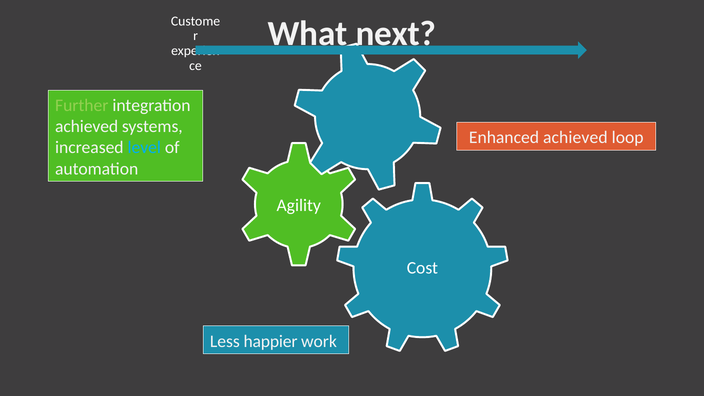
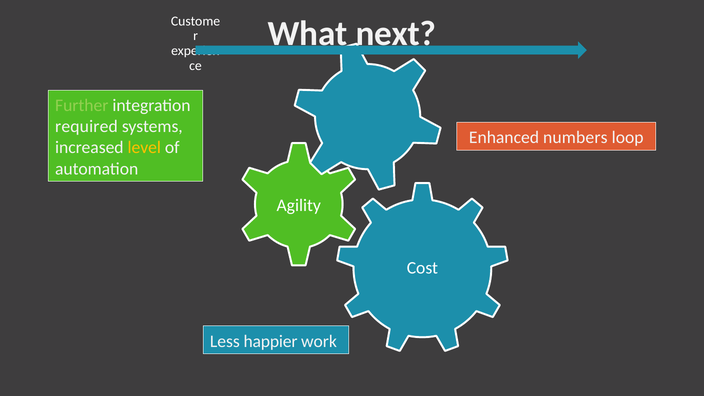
achieved at (87, 126): achieved -> required
Enhanced achieved: achieved -> numbers
level colour: light blue -> yellow
